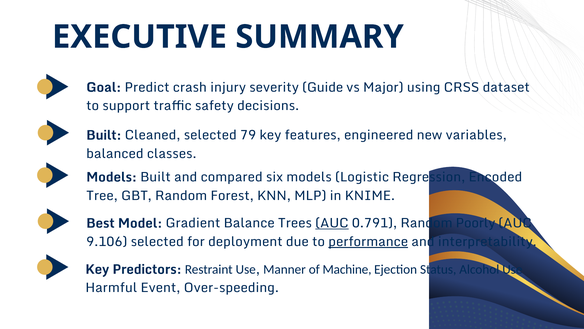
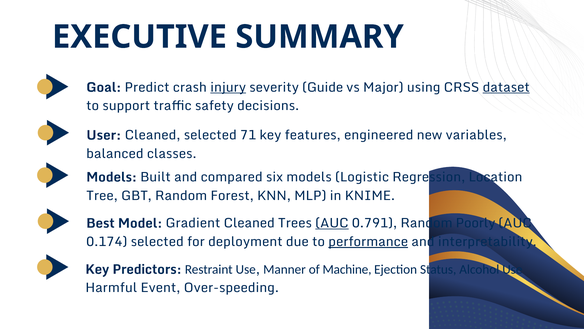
injury underline: none -> present
dataset underline: none -> present
Built at (104, 135): Built -> User
79: 79 -> 71
Encoded: Encoded -> Location
Gradient Balance: Balance -> Cleaned
9.106: 9.106 -> 0.174
